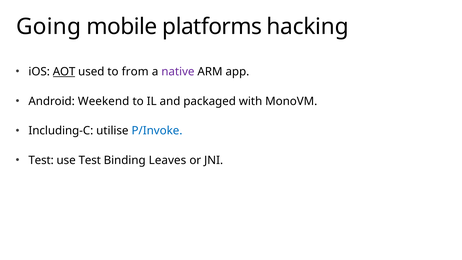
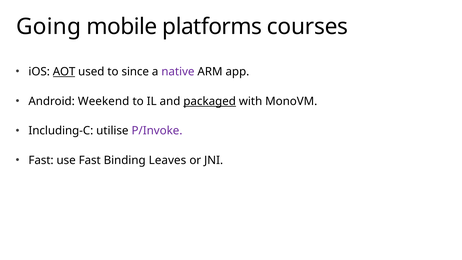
hacking: hacking -> courses
from: from -> since
packaged underline: none -> present
P/Invoke colour: blue -> purple
Test at (41, 160): Test -> Fast
use Test: Test -> Fast
